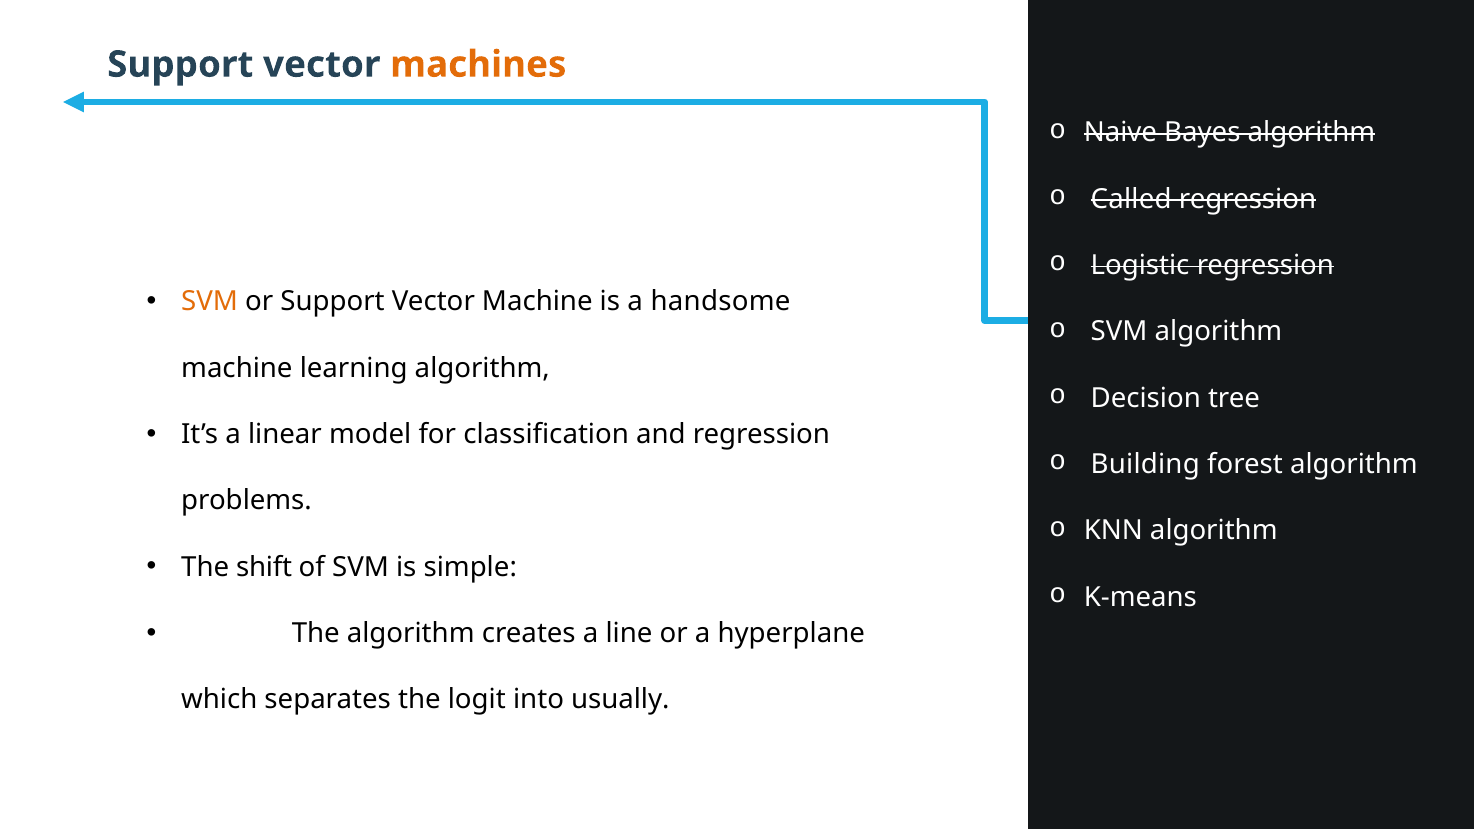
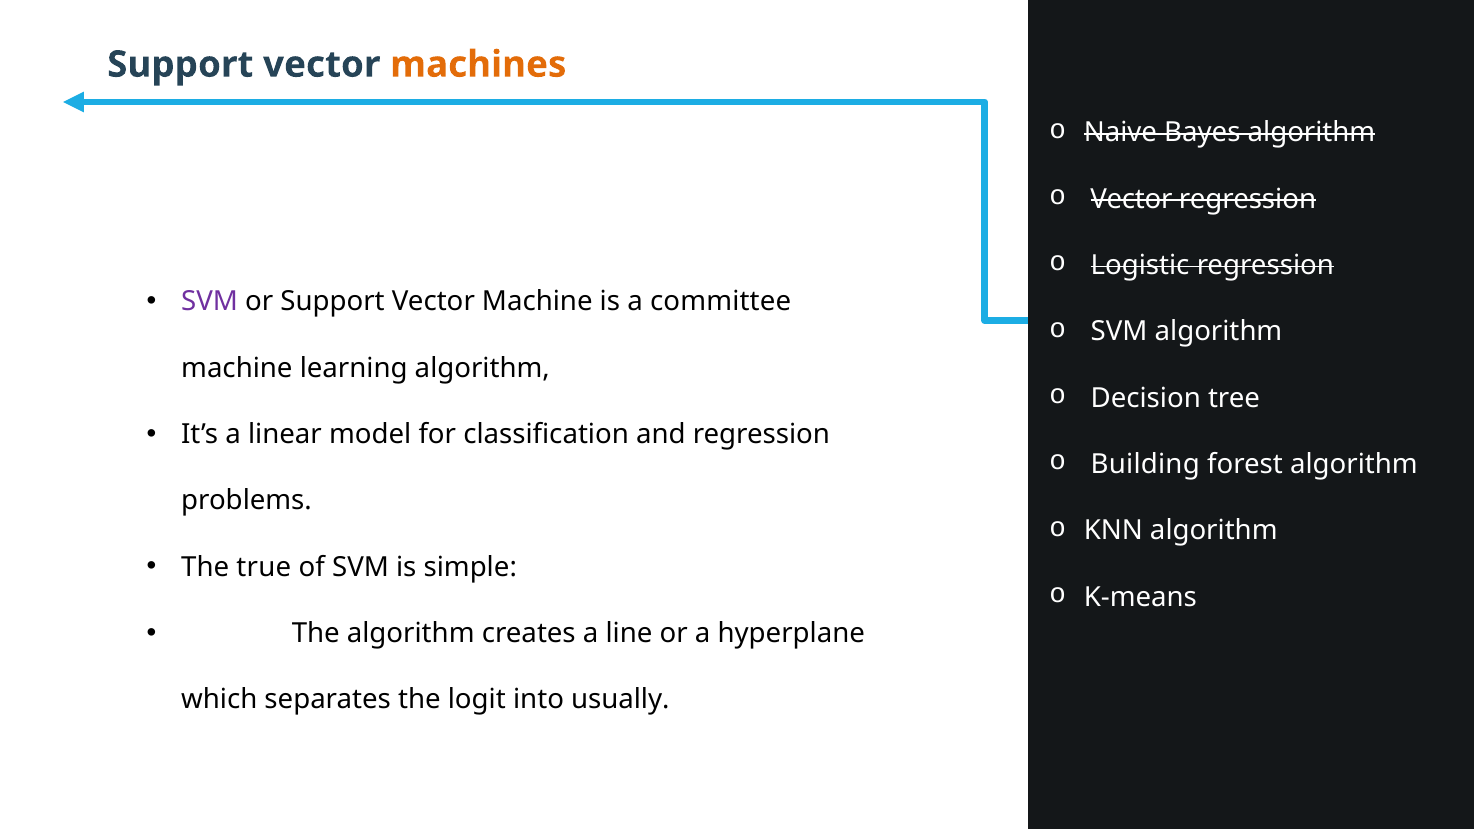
Called at (1131, 199): Called -> Vector
SVM at (210, 302) colour: orange -> purple
handsome: handsome -> committee
shift: shift -> true
